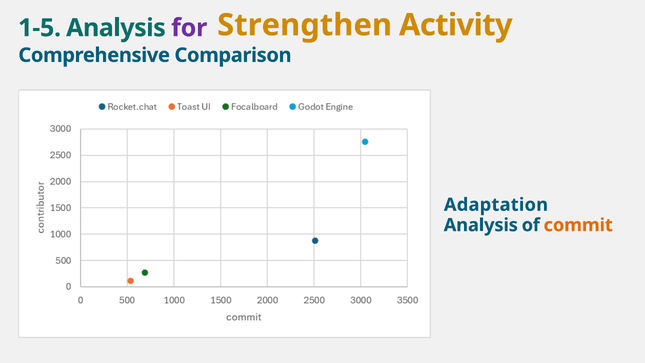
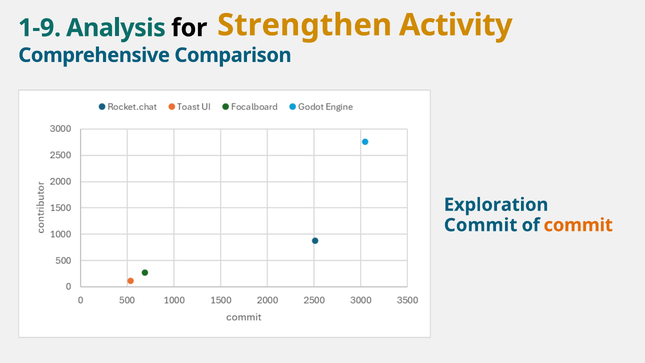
1-5: 1-5 -> 1-9
for colour: purple -> black
Adaptation: Adaptation -> Exploration
Analysis at (481, 225): Analysis -> Commit
